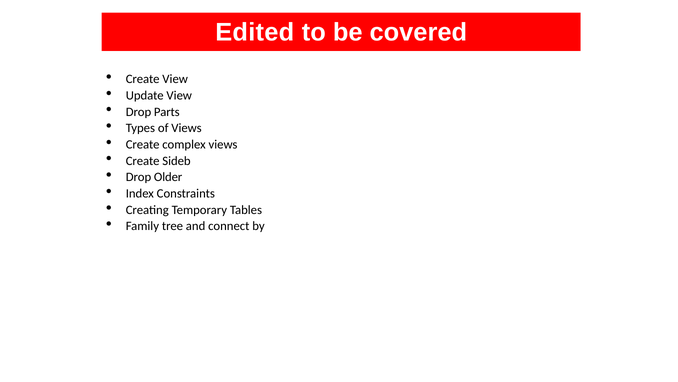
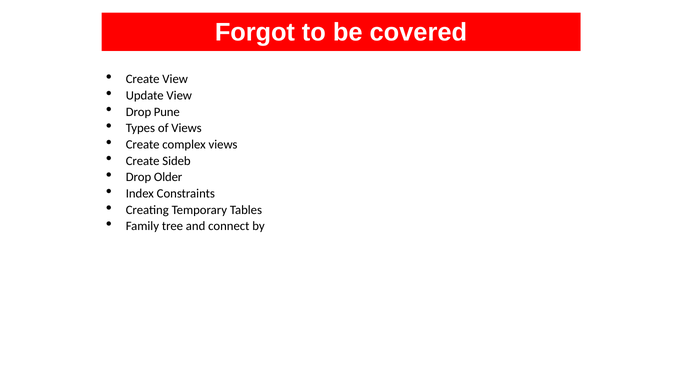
Edited: Edited -> Forgot
Parts: Parts -> Pune
